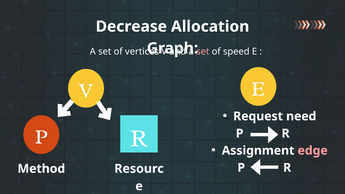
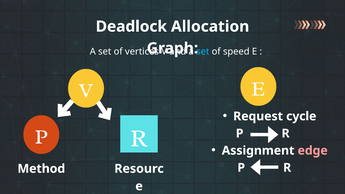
Decrease: Decrease -> Deadlock
set at (203, 52) colour: pink -> light blue
need: need -> cycle
